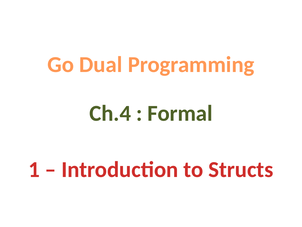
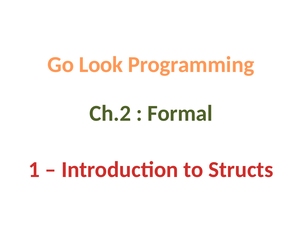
Dual: Dual -> Look
Ch.4: Ch.4 -> Ch.2
